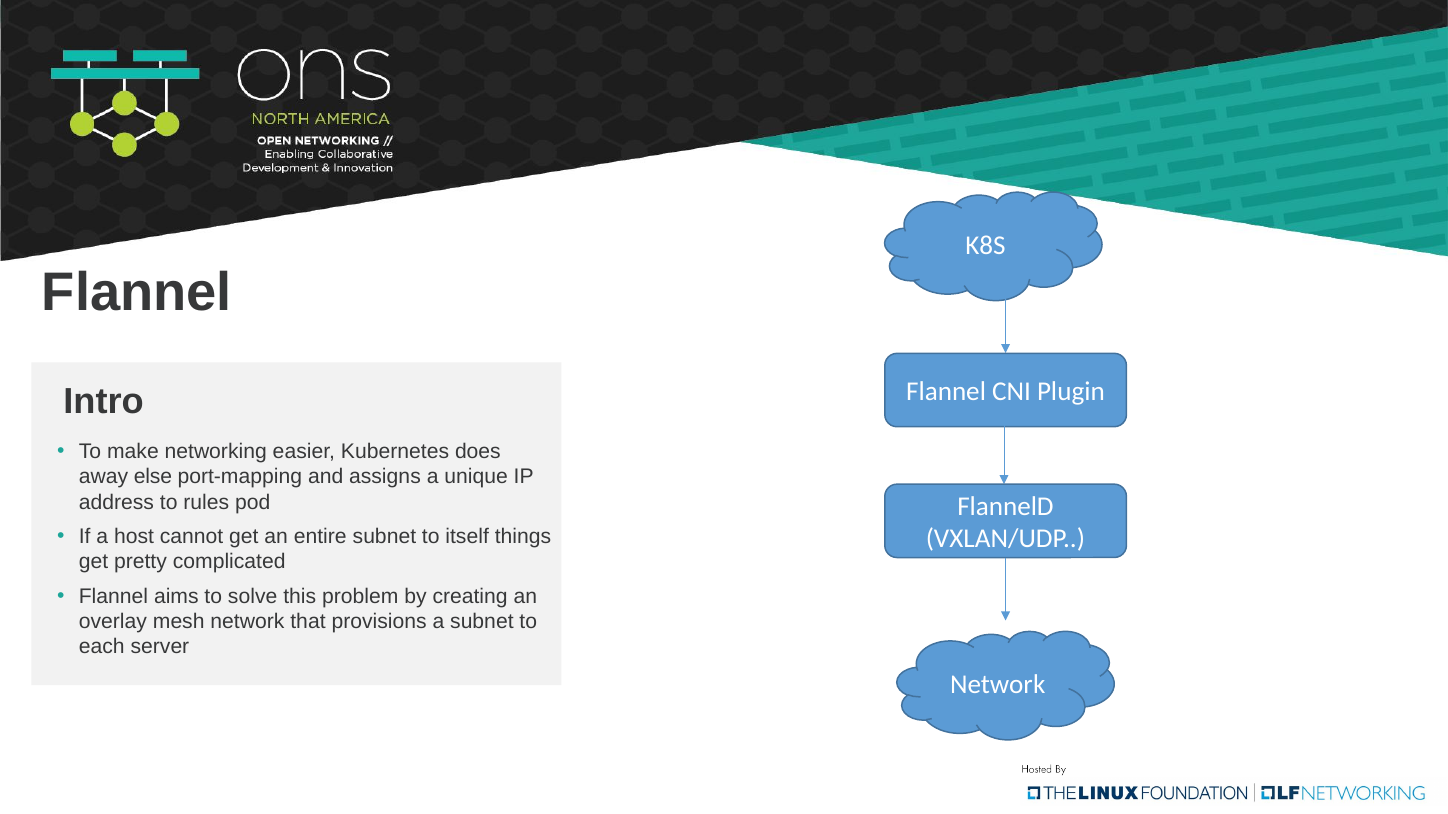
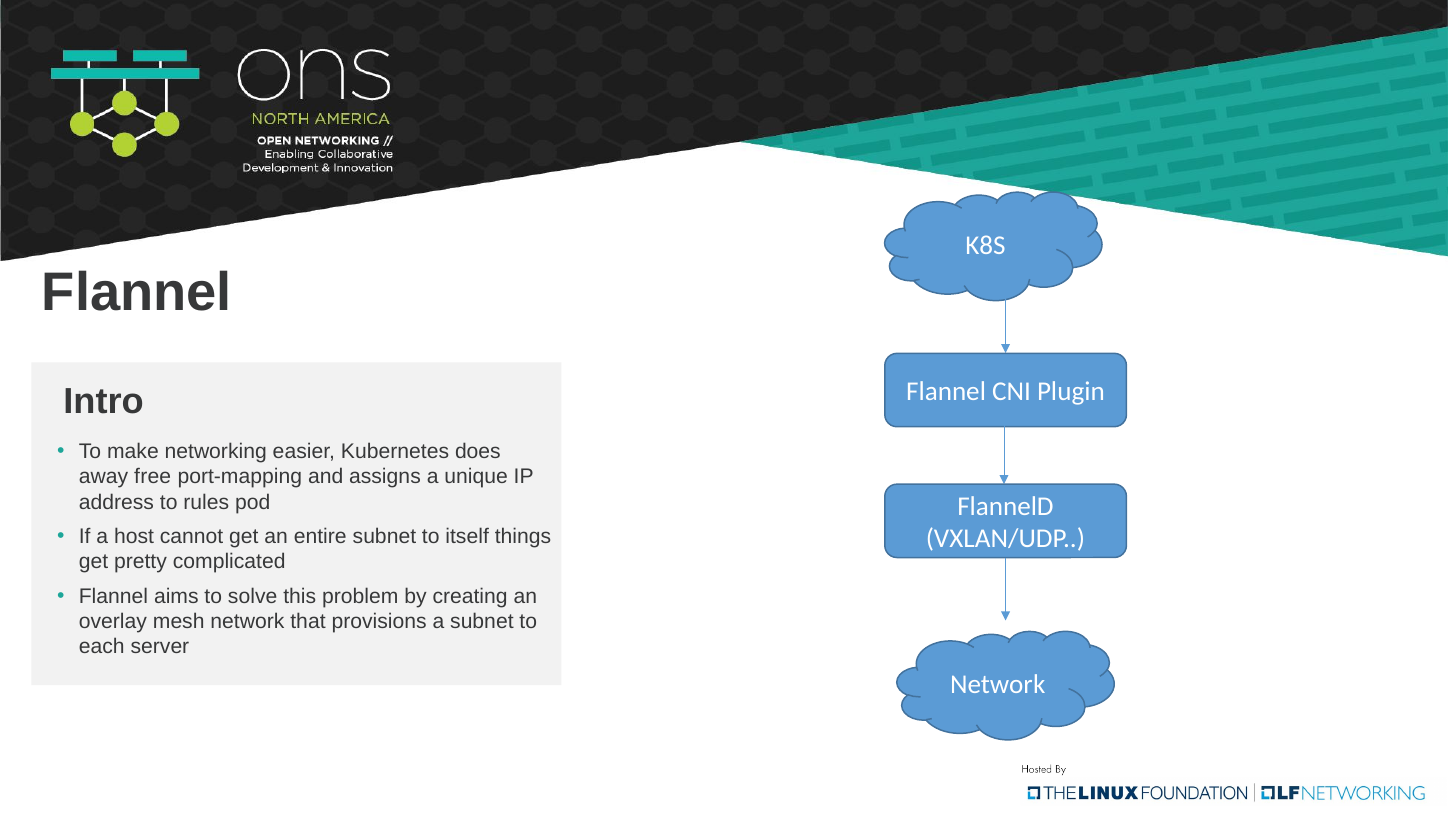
else: else -> free
